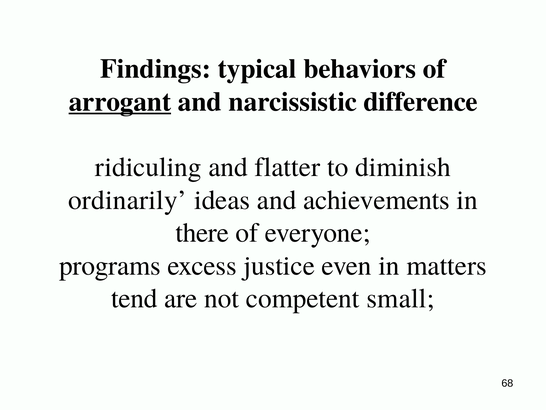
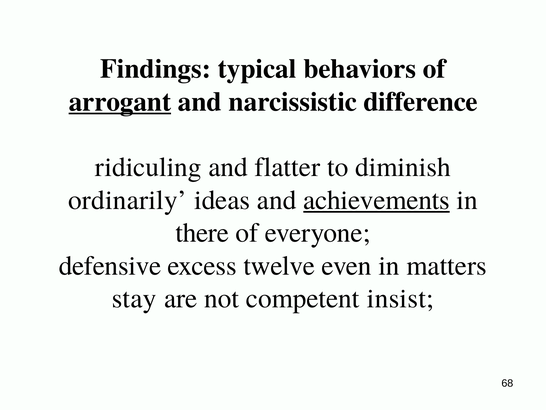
achievements underline: none -> present
programs: programs -> defensive
justice: justice -> twelve
tend: tend -> stay
small: small -> insist
